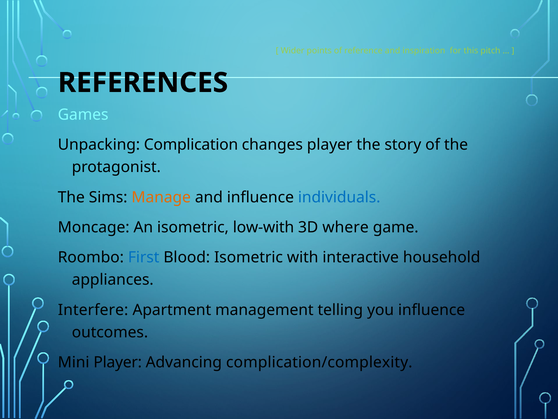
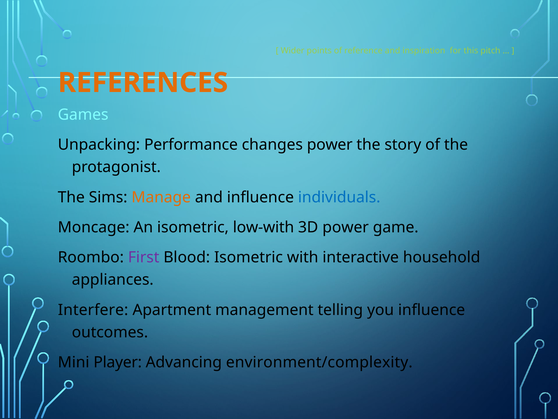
REFERENCES colour: black -> orange
Complication: Complication -> Performance
changes player: player -> power
3D where: where -> power
First colour: blue -> purple
complication/complexity: complication/complexity -> environment/complexity
